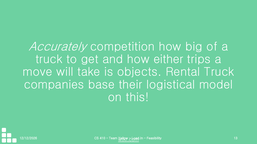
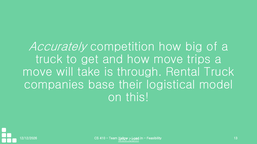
how either: either -> move
objects: objects -> through
